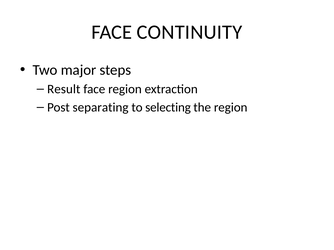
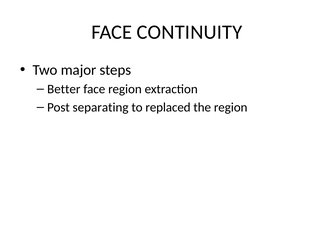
Result: Result -> Better
selecting: selecting -> replaced
